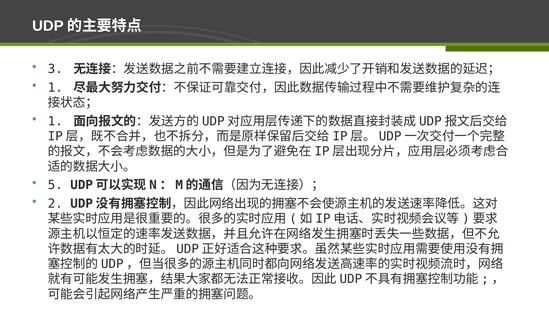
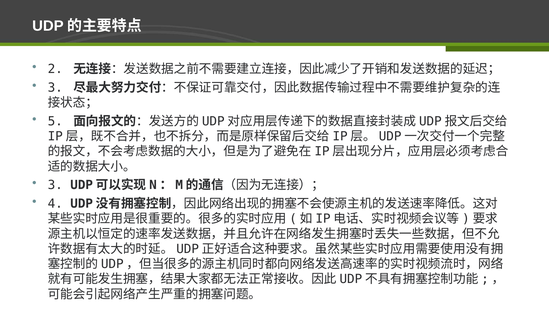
3: 3 -> 2
1 at (55, 88): 1 -> 3
1 at (55, 121): 1 -> 5
5 at (55, 185): 5 -> 3
2: 2 -> 4
